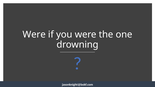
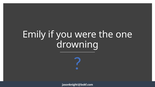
Were at (34, 35): Were -> Emily
